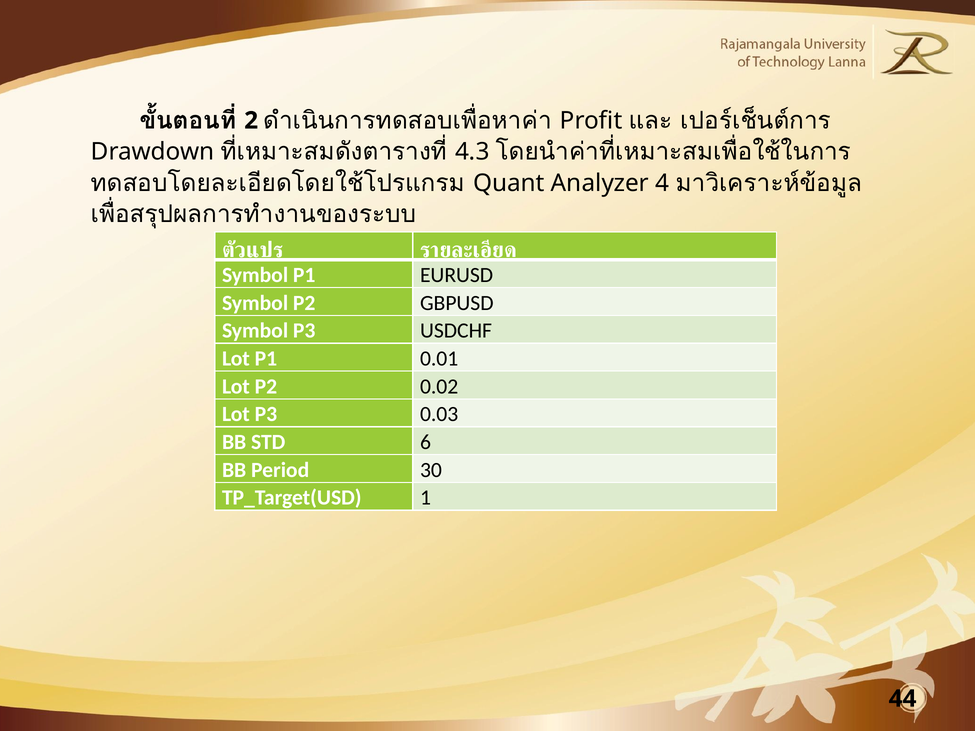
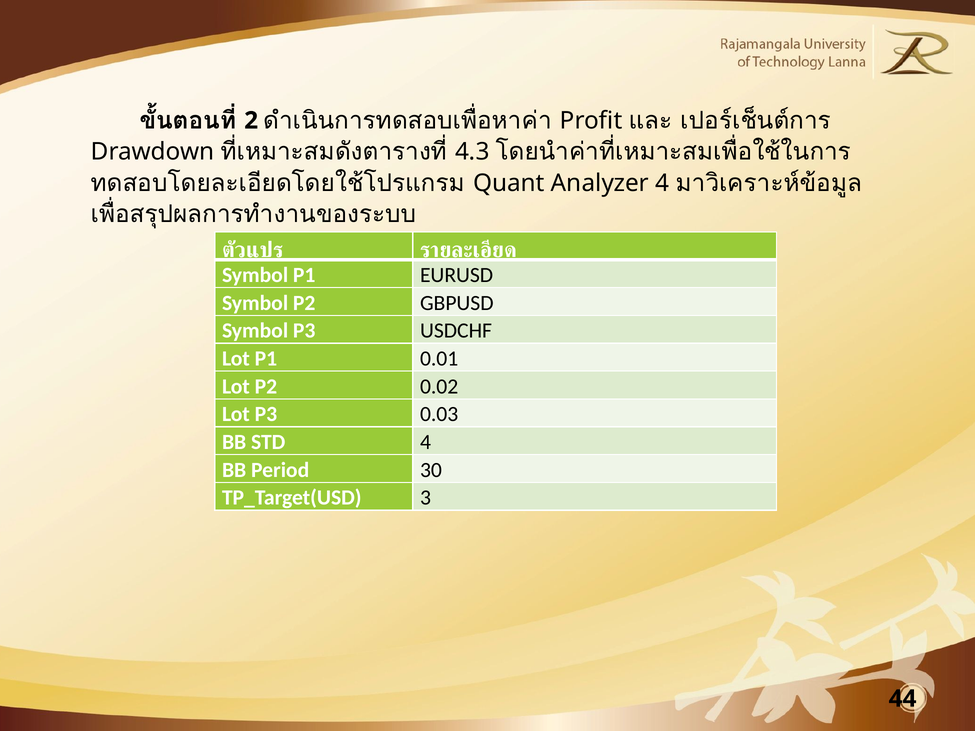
STD 6: 6 -> 4
1: 1 -> 3
